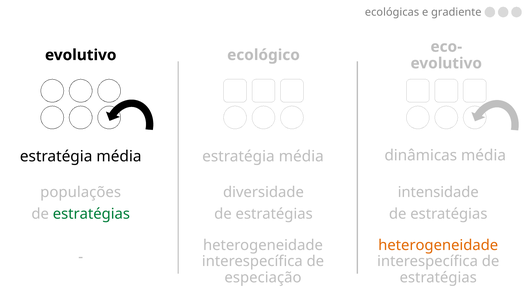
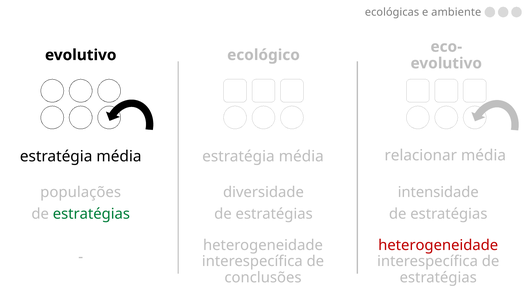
gradiente: gradiente -> ambiente
dinâmicas: dinâmicas -> relacionar
heterogeneidade at (438, 245) colour: orange -> red
especiação: especiação -> conclusões
